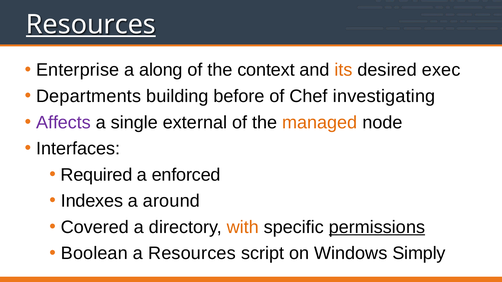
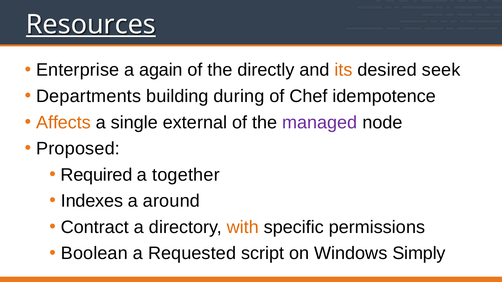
along: along -> again
context: context -> directly
exec: exec -> seek
before: before -> during
investigating: investigating -> idempotence
Affects colour: purple -> orange
managed colour: orange -> purple
Interfaces: Interfaces -> Proposed
enforced: enforced -> together
Covered: Covered -> Contract
permissions underline: present -> none
a Resources: Resources -> Requested
